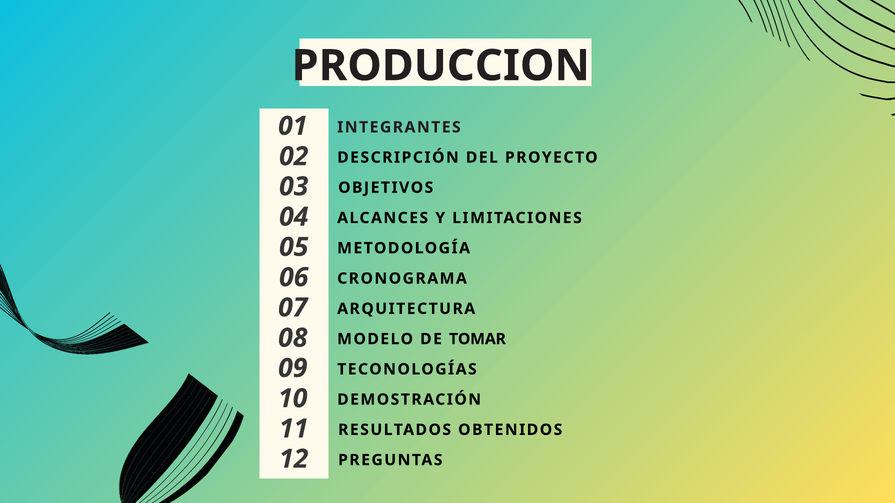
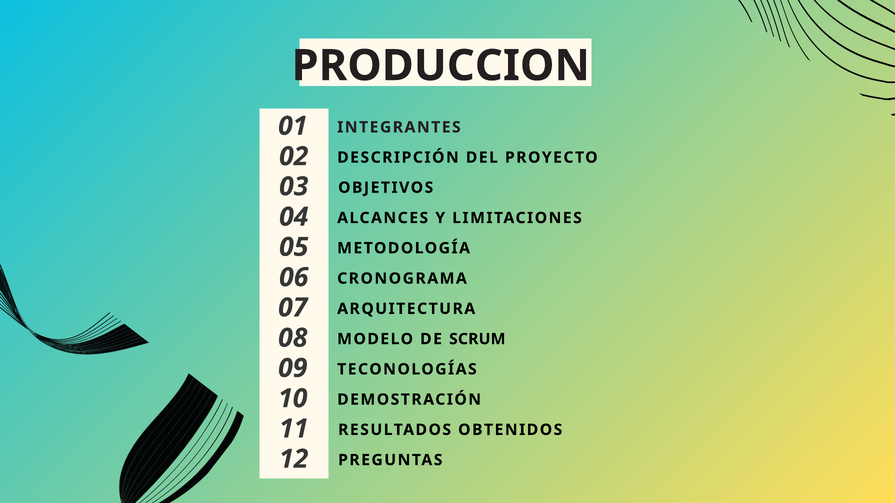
TOMAR: TOMAR -> SCRUM
